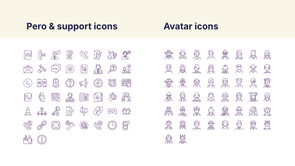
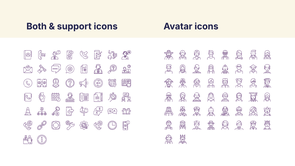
Pero: Pero -> Both
